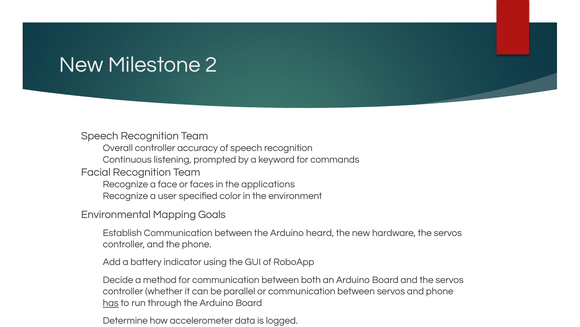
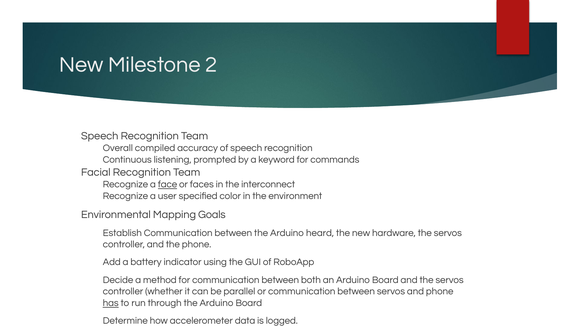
controller at (155, 148): controller -> compiled
face underline: none -> present
applications: applications -> interconnect
